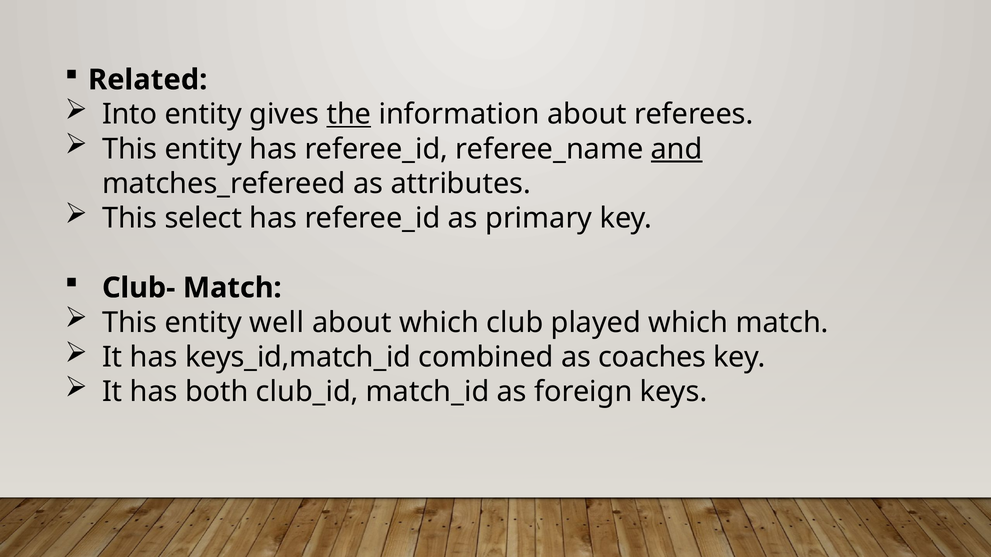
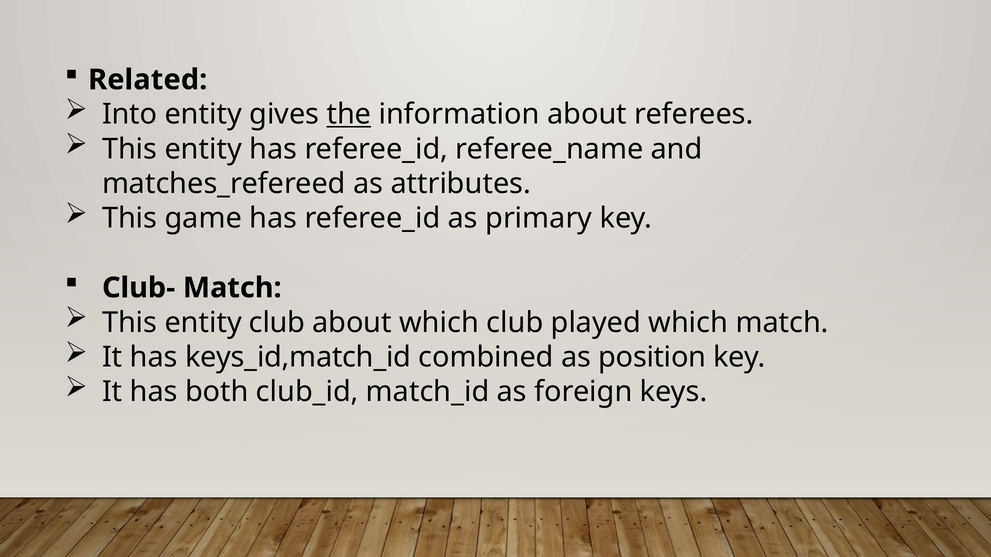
and underline: present -> none
select: select -> game
entity well: well -> club
coaches: coaches -> position
